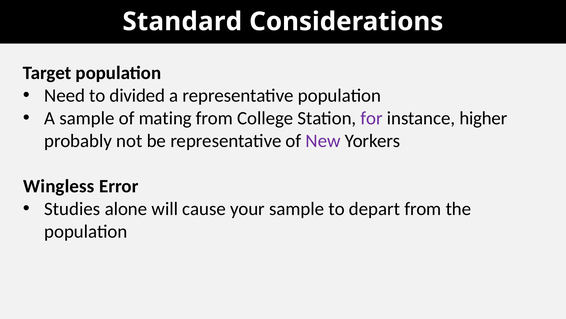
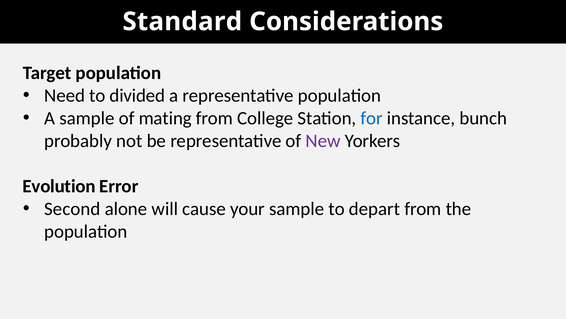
for colour: purple -> blue
higher: higher -> bunch
Wingless: Wingless -> Evolution
Studies: Studies -> Second
